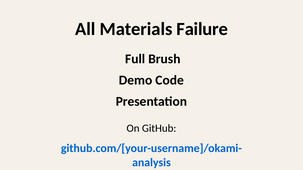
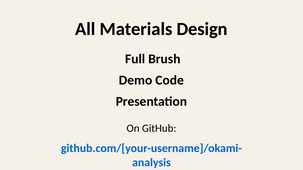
Failure: Failure -> Design
